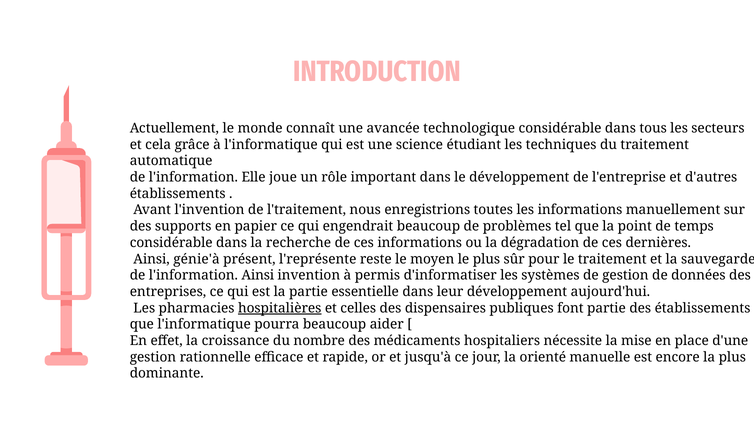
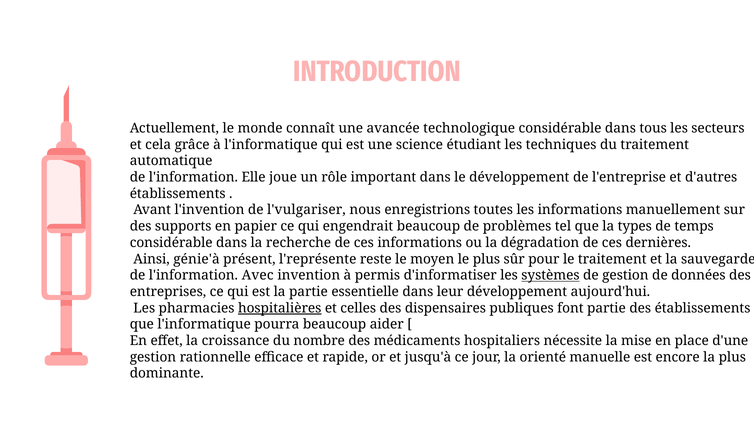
l'traitement: l'traitement -> l'vulgariser
point: point -> types
l'information Ainsi: Ainsi -> Avec
systèmes underline: none -> present
